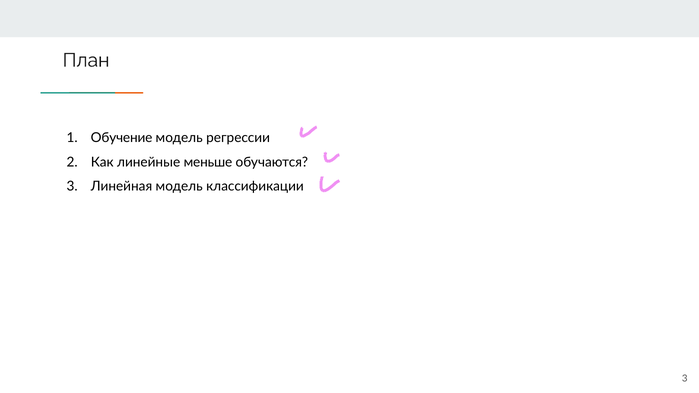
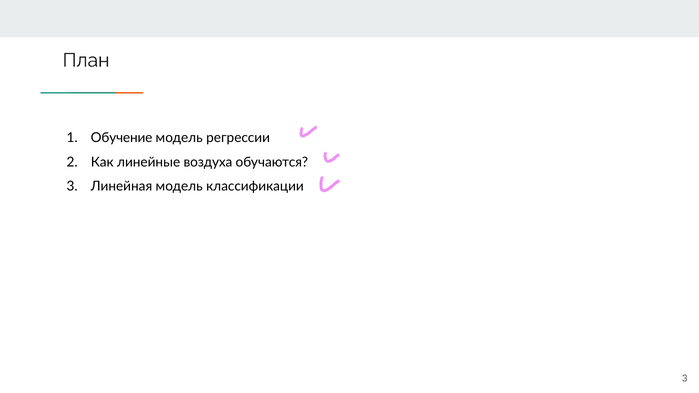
меньше: меньше -> воздуха
